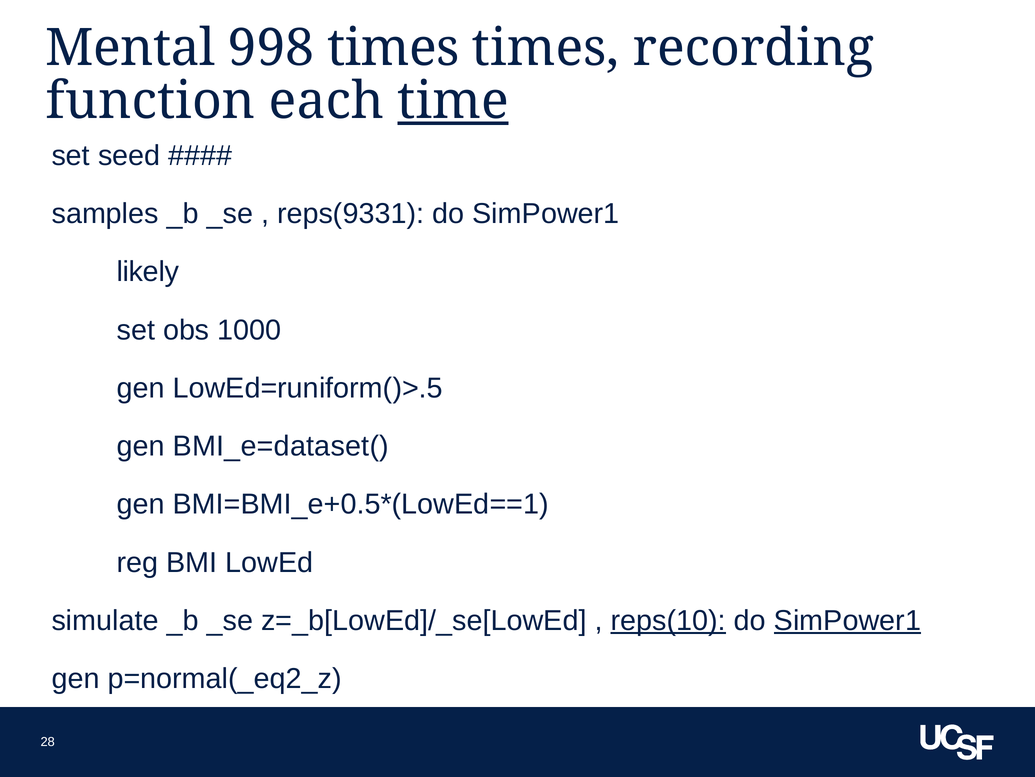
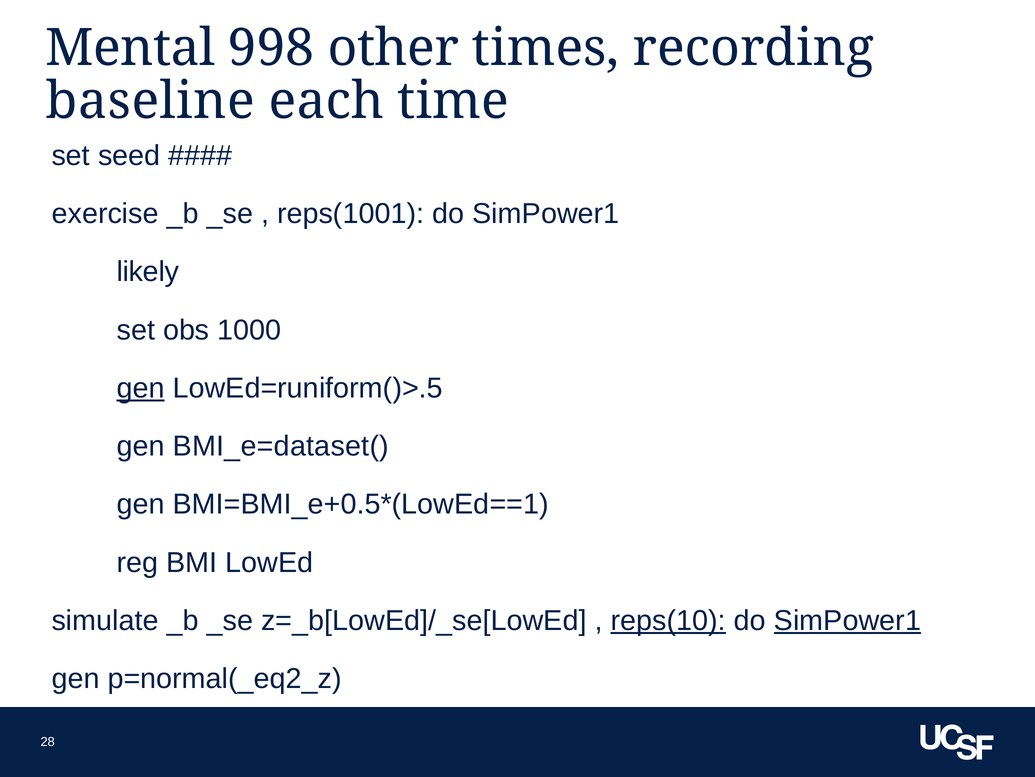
998 times: times -> other
function: function -> baseline
time underline: present -> none
samples: samples -> exercise
reps(9331: reps(9331 -> reps(1001
gen at (141, 388) underline: none -> present
